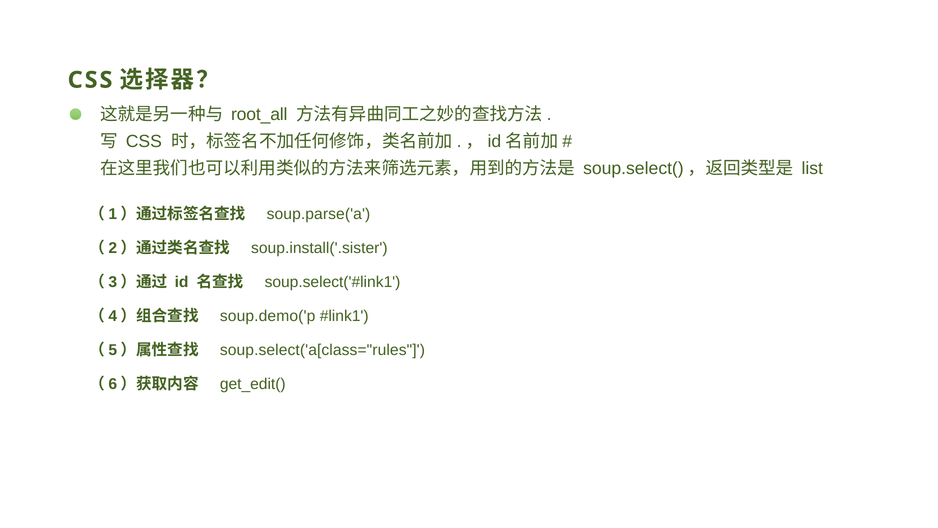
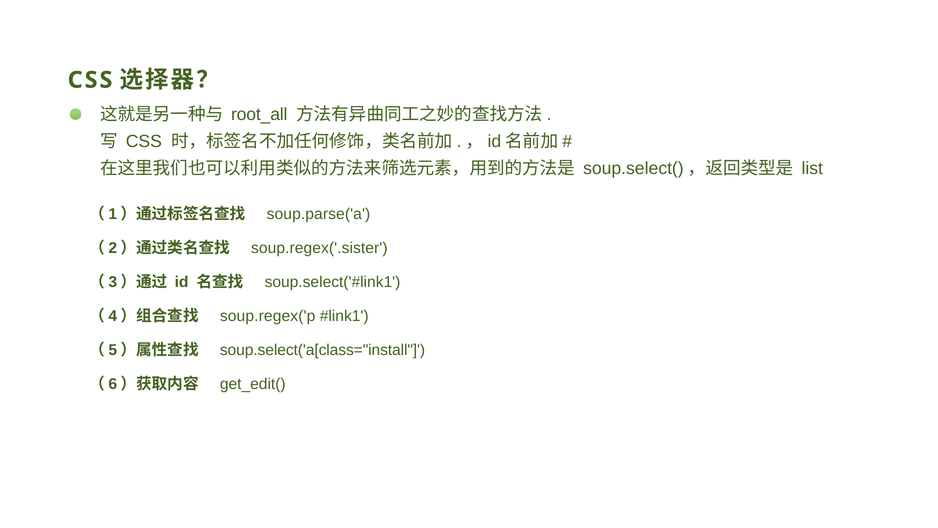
soup.install('.sister: soup.install('.sister -> soup.regex('.sister
soup.demo('p: soup.demo('p -> soup.regex('p
soup.select('a[class="rules: soup.select('a[class="rules -> soup.select('a[class="install
